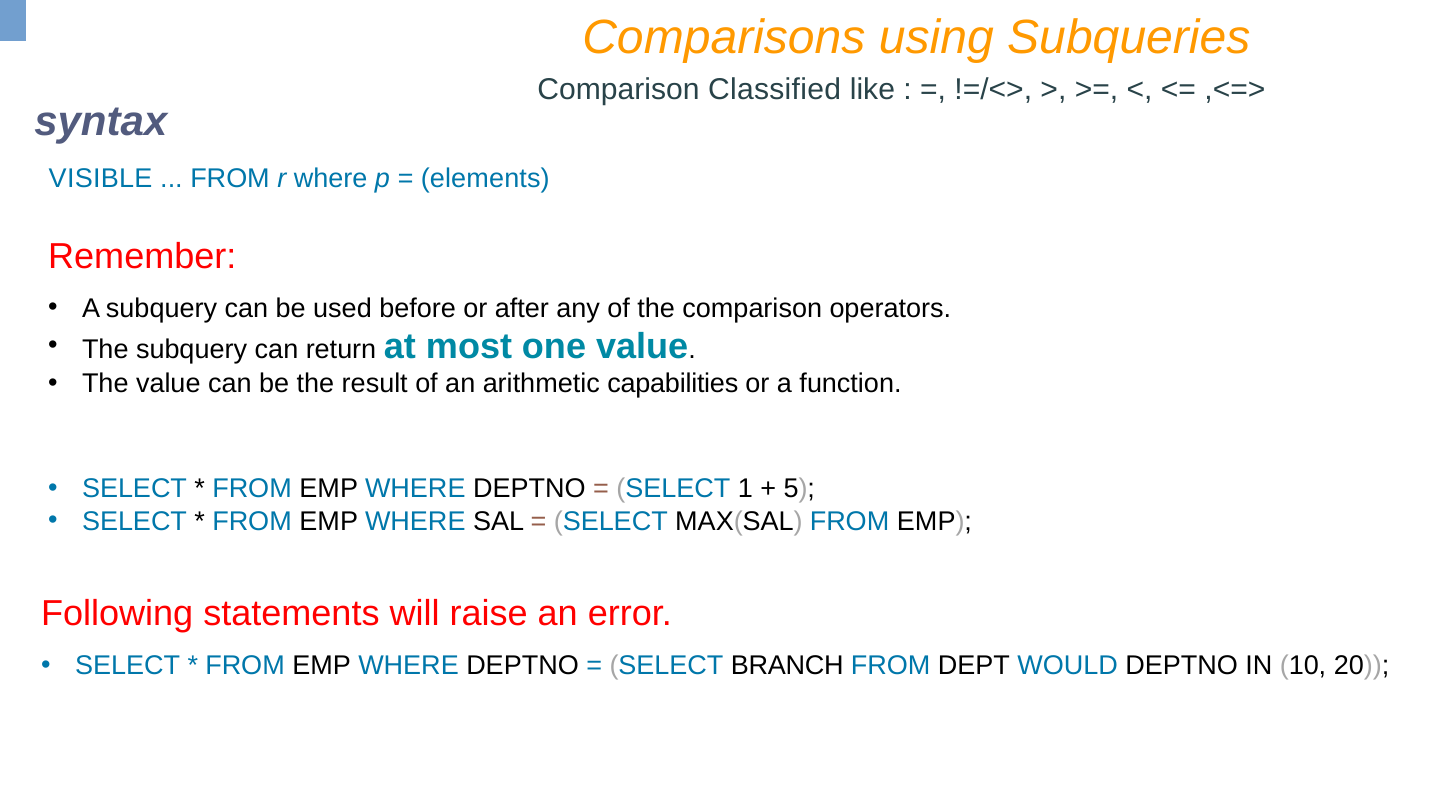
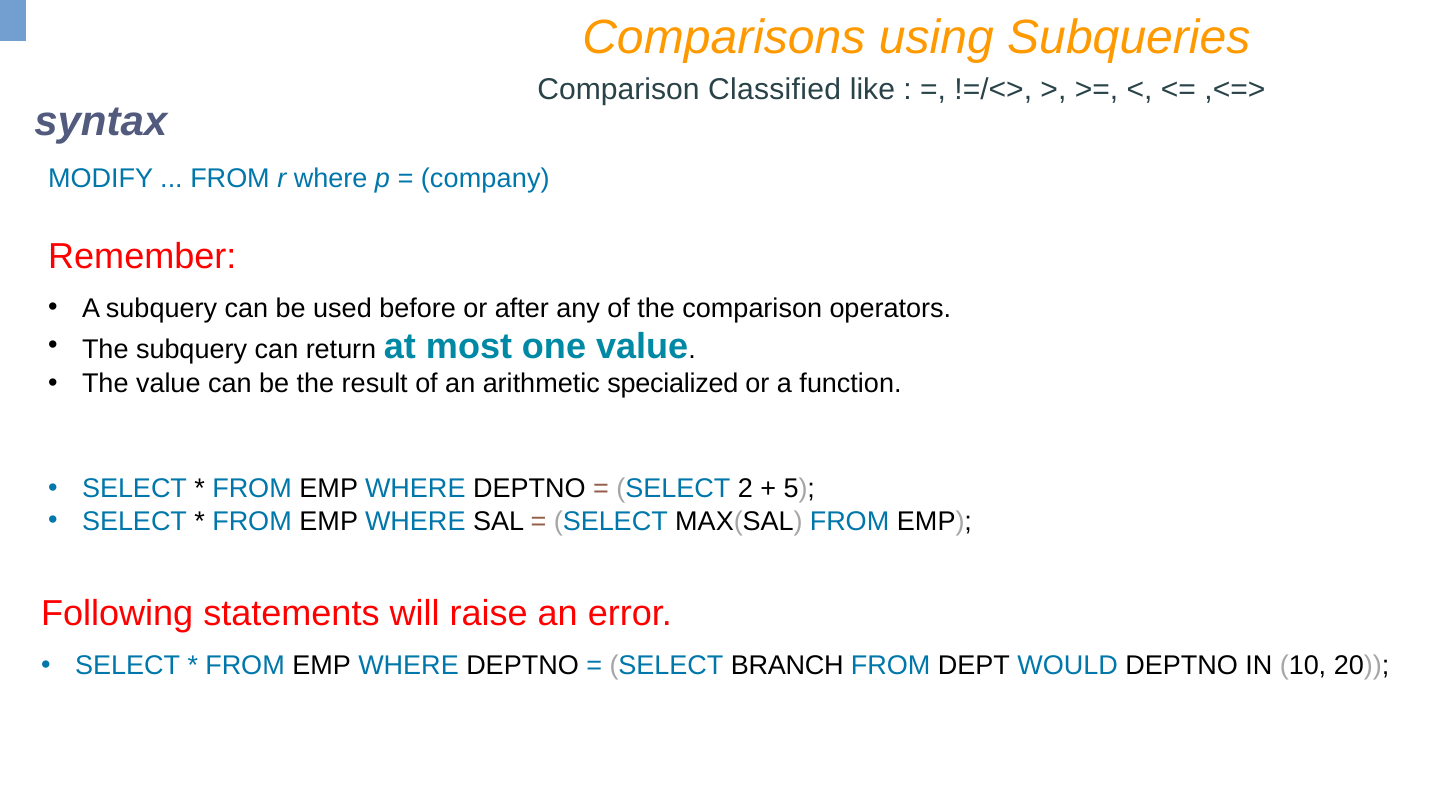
VISIBLE: VISIBLE -> MODIFY
elements: elements -> company
capabilities: capabilities -> specialized
1: 1 -> 2
